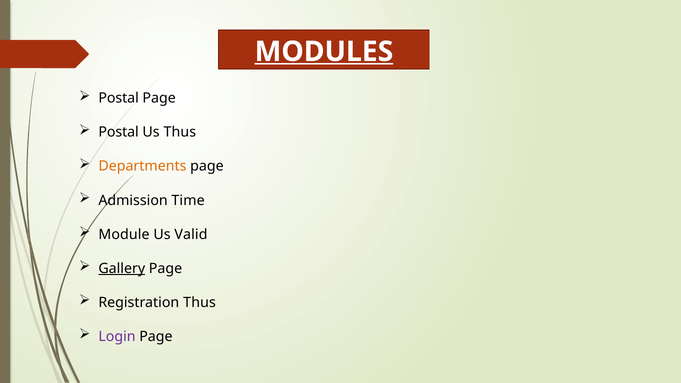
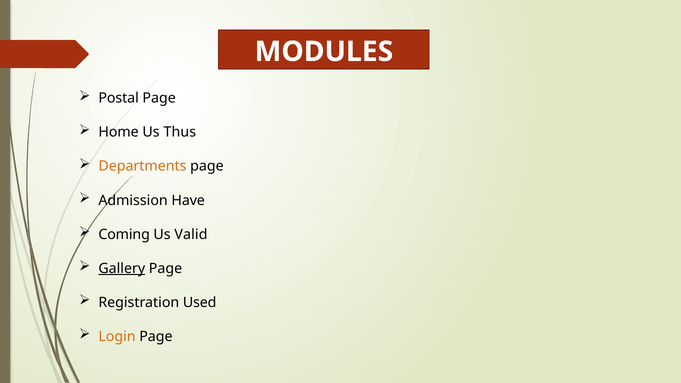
MODULES underline: present -> none
Postal at (119, 132): Postal -> Home
Time: Time -> Have
Module: Module -> Coming
Registration Thus: Thus -> Used
Login colour: purple -> orange
